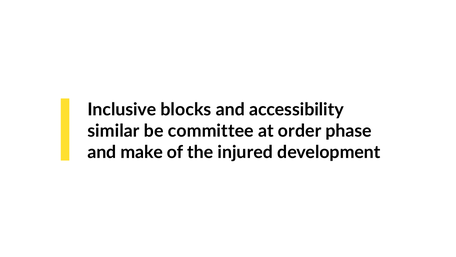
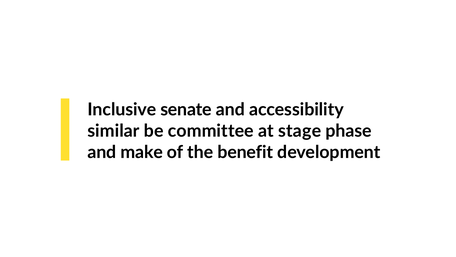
blocks: blocks -> senate
order: order -> stage
injured: injured -> benefit
